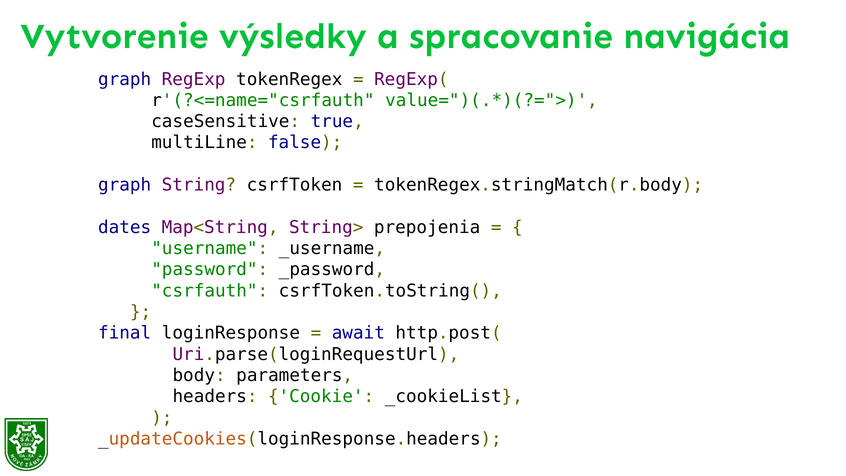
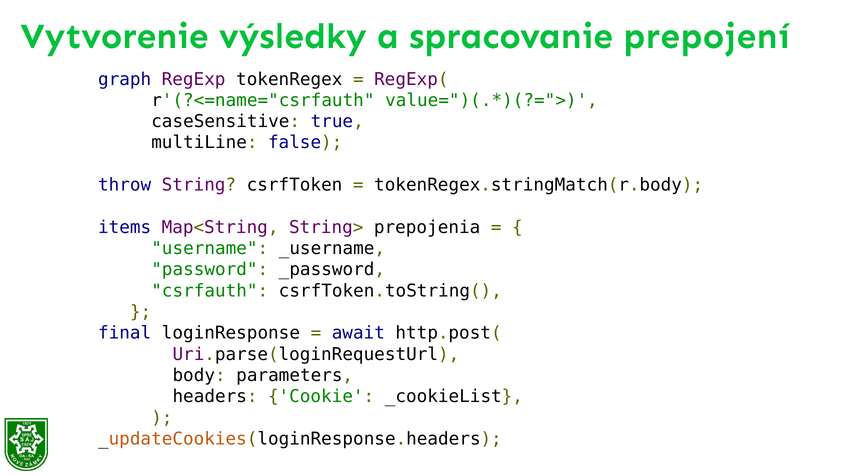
navigácia: navigácia -> prepojení
graph at (125, 185): graph -> throw
dates: dates -> items
